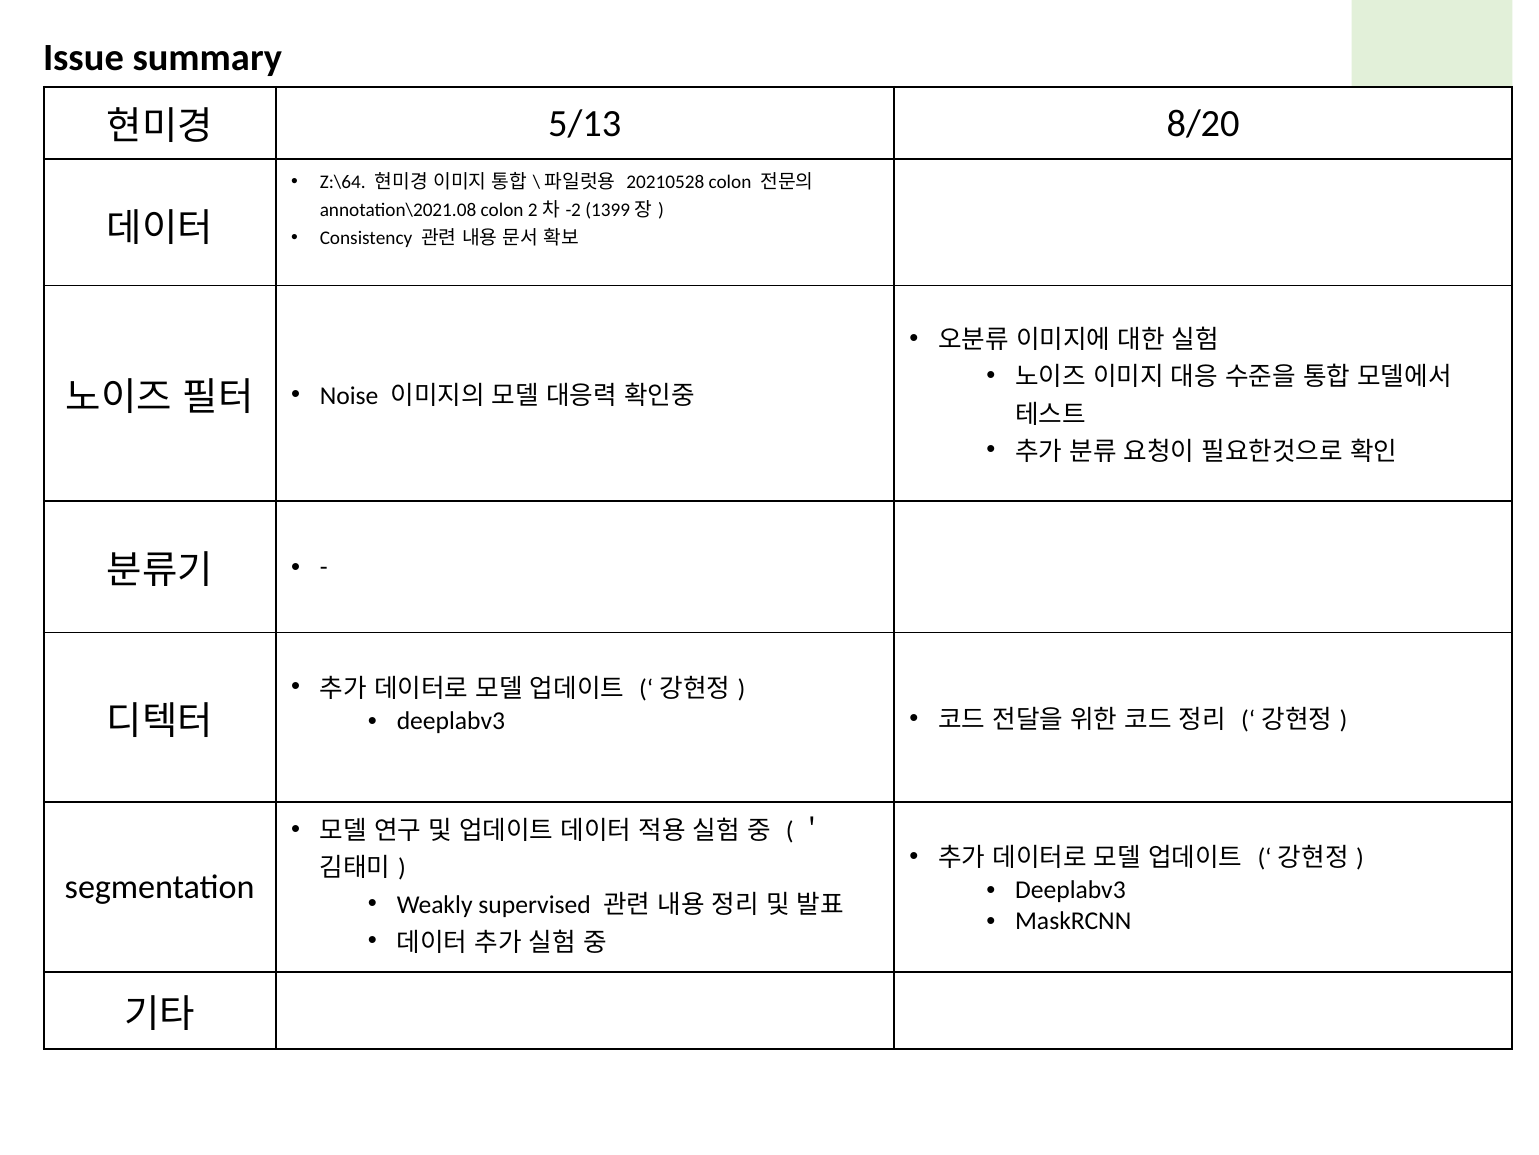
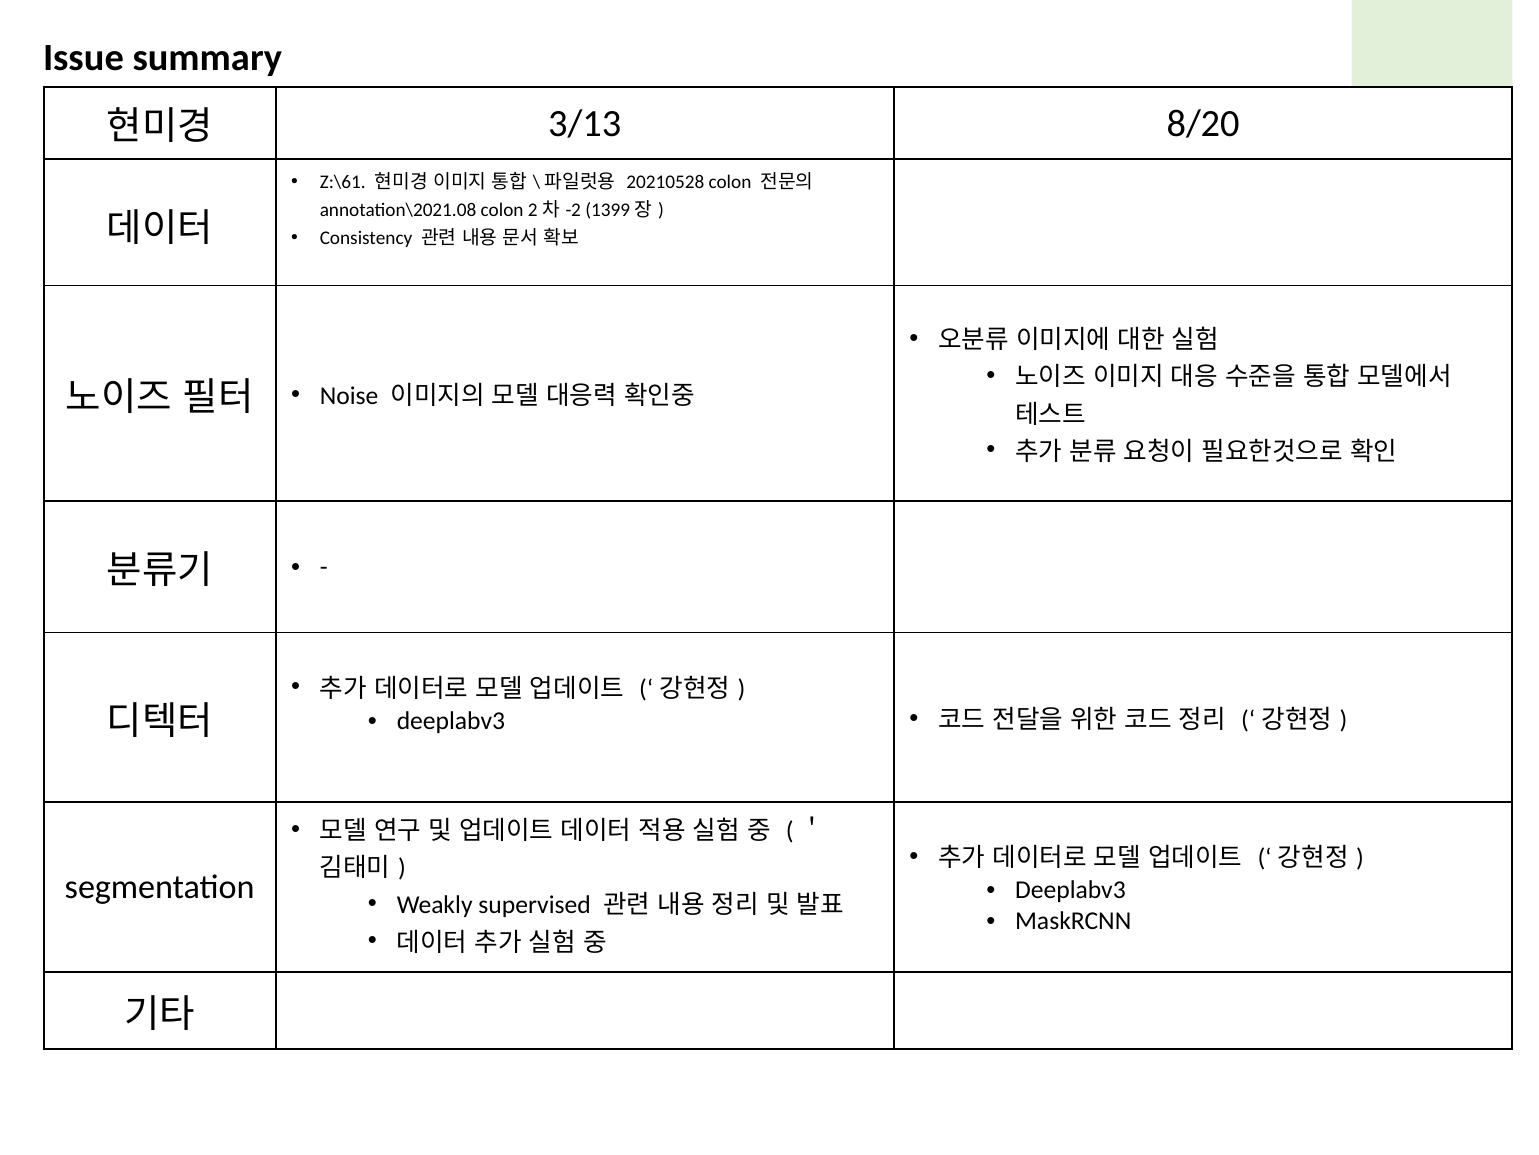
5/13: 5/13 -> 3/13
Z:\64: Z:\64 -> Z:\61
